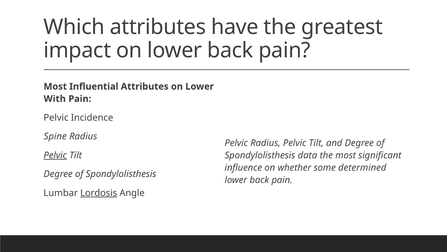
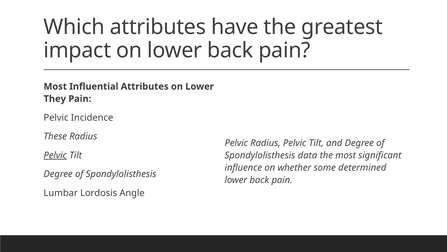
With: With -> They
Spine: Spine -> These
Lordosis underline: present -> none
